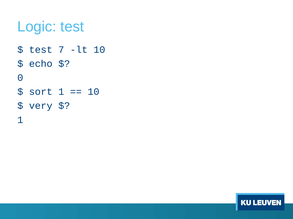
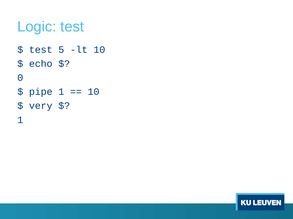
7: 7 -> 5
sort: sort -> pipe
